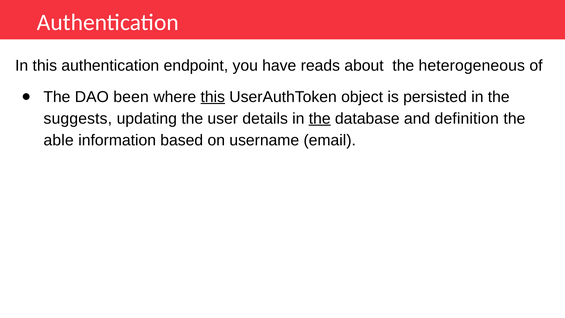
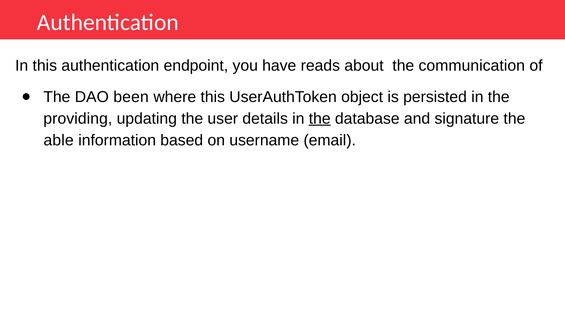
heterogeneous: heterogeneous -> communication
this at (213, 97) underline: present -> none
suggests: suggests -> providing
definition: definition -> signature
